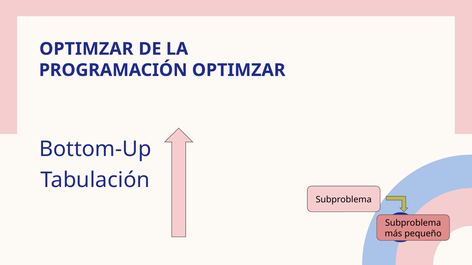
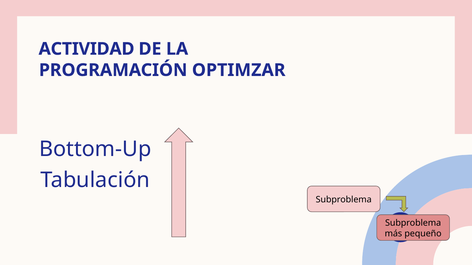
OPTIMZAR at (86, 49): OPTIMZAR -> ACTIVIDAD
